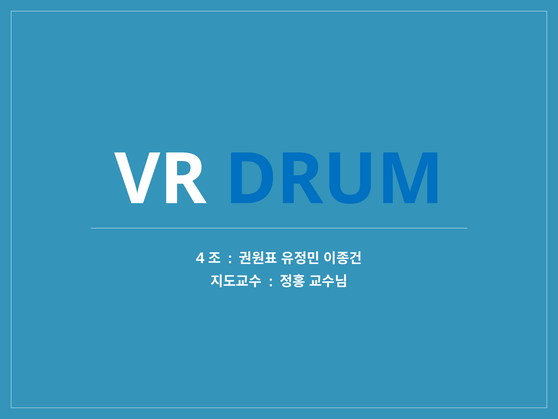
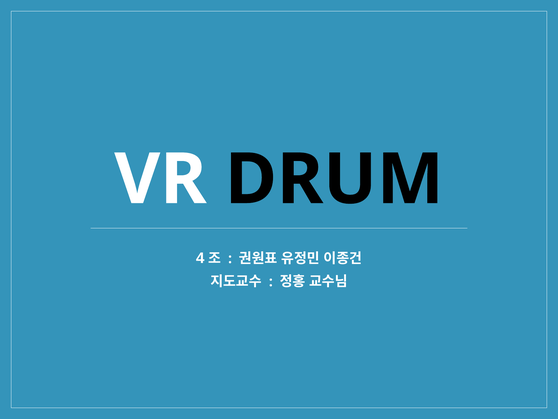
DRUM colour: blue -> black
